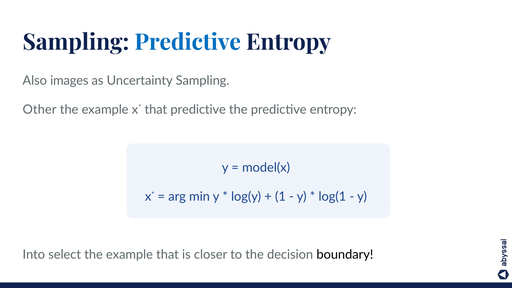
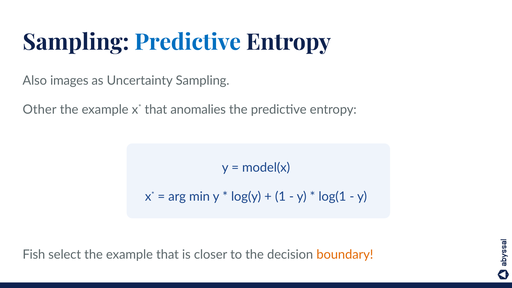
that predictive: predictive -> anomalies
Into: Into -> Fish
boundary colour: black -> orange
